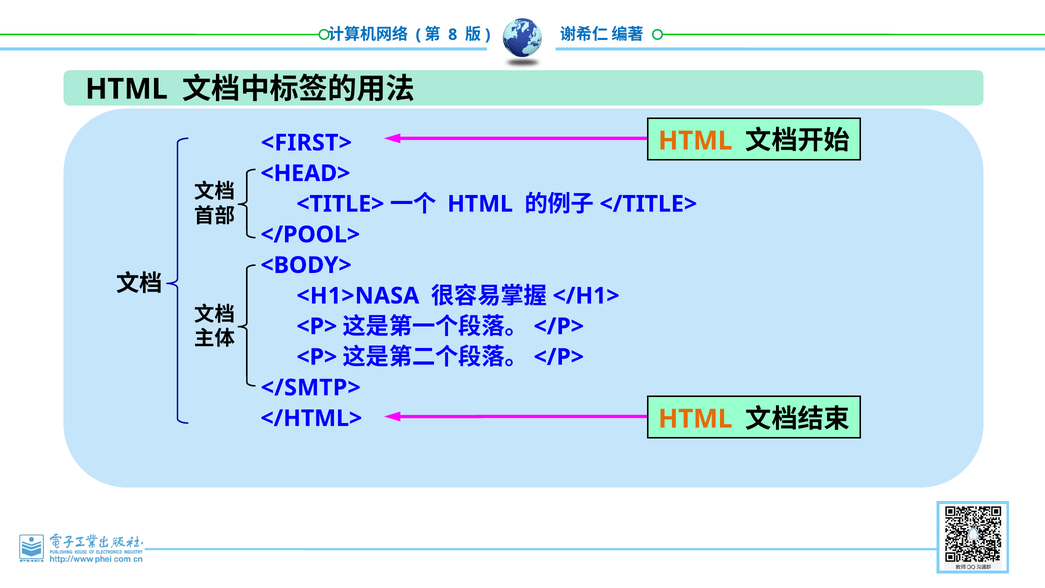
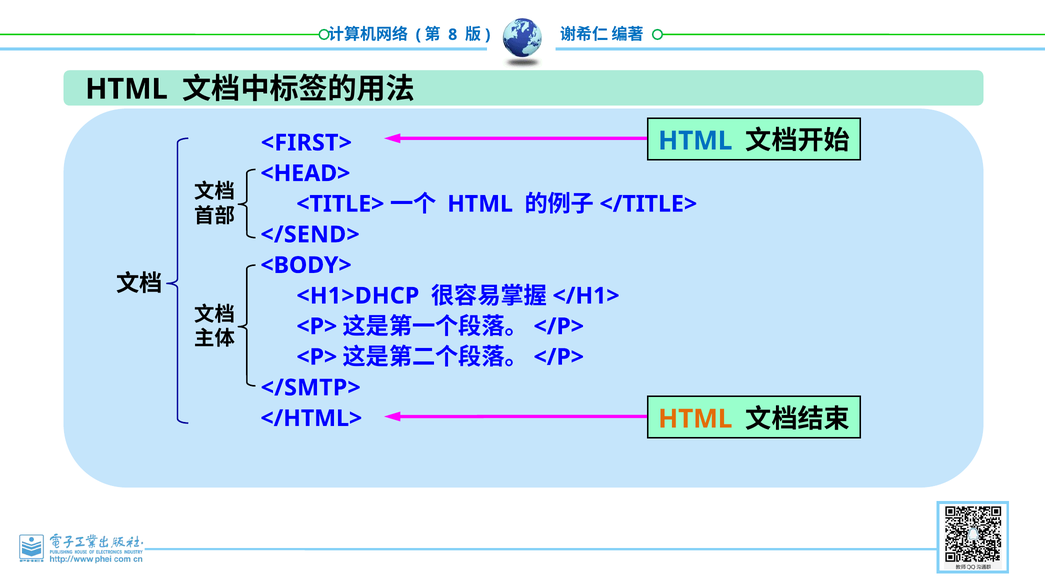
HTML at (695, 141) colour: orange -> blue
</POOL>: </POOL> -> </SEND>
<H1>NASA: <H1>NASA -> <H1>DHCP
